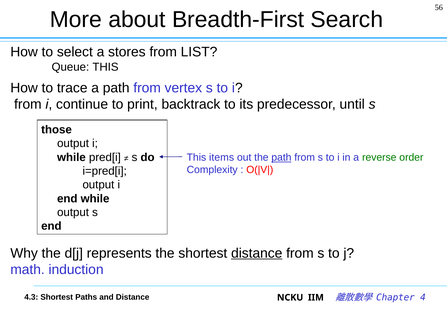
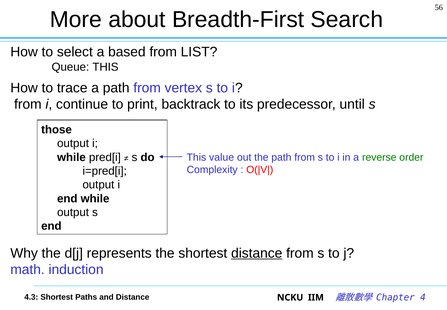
stores: stores -> based
items: items -> value
path at (281, 157) underline: present -> none
